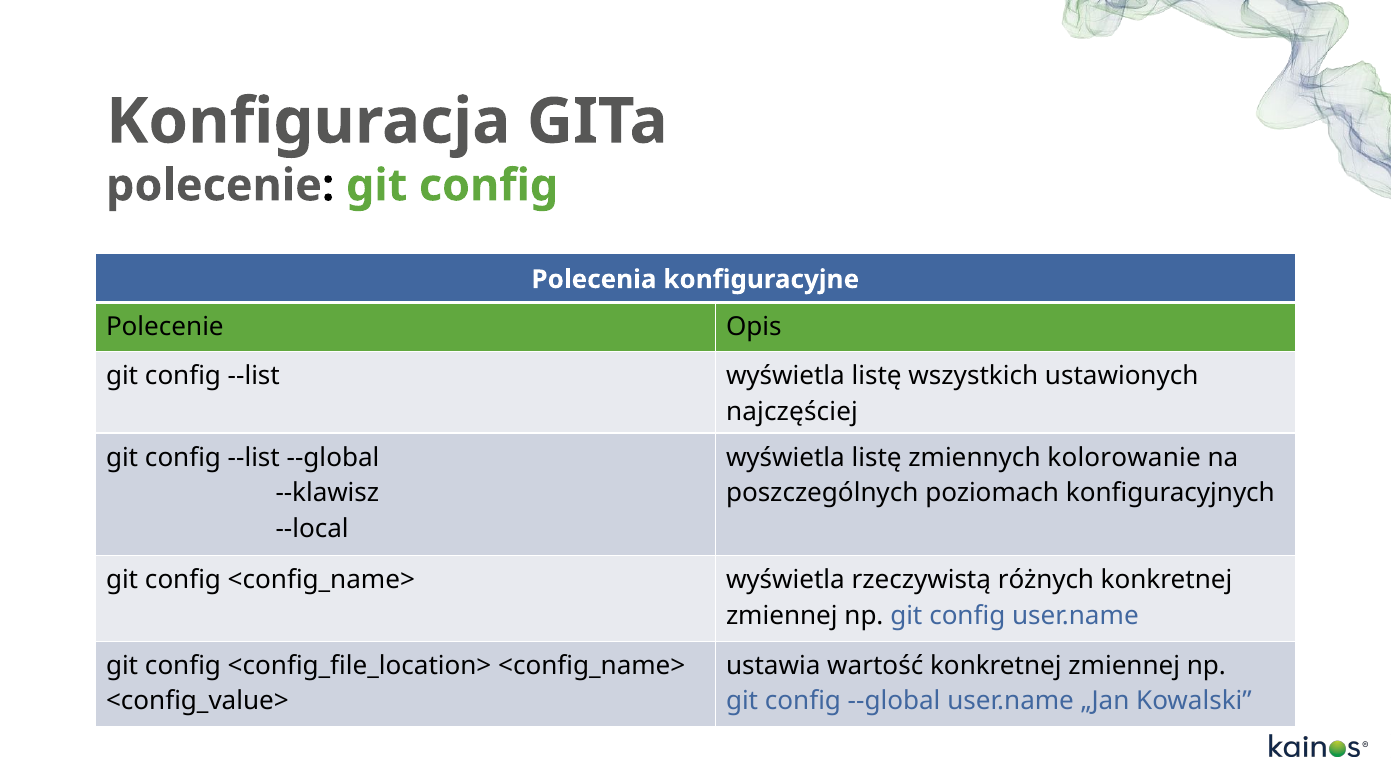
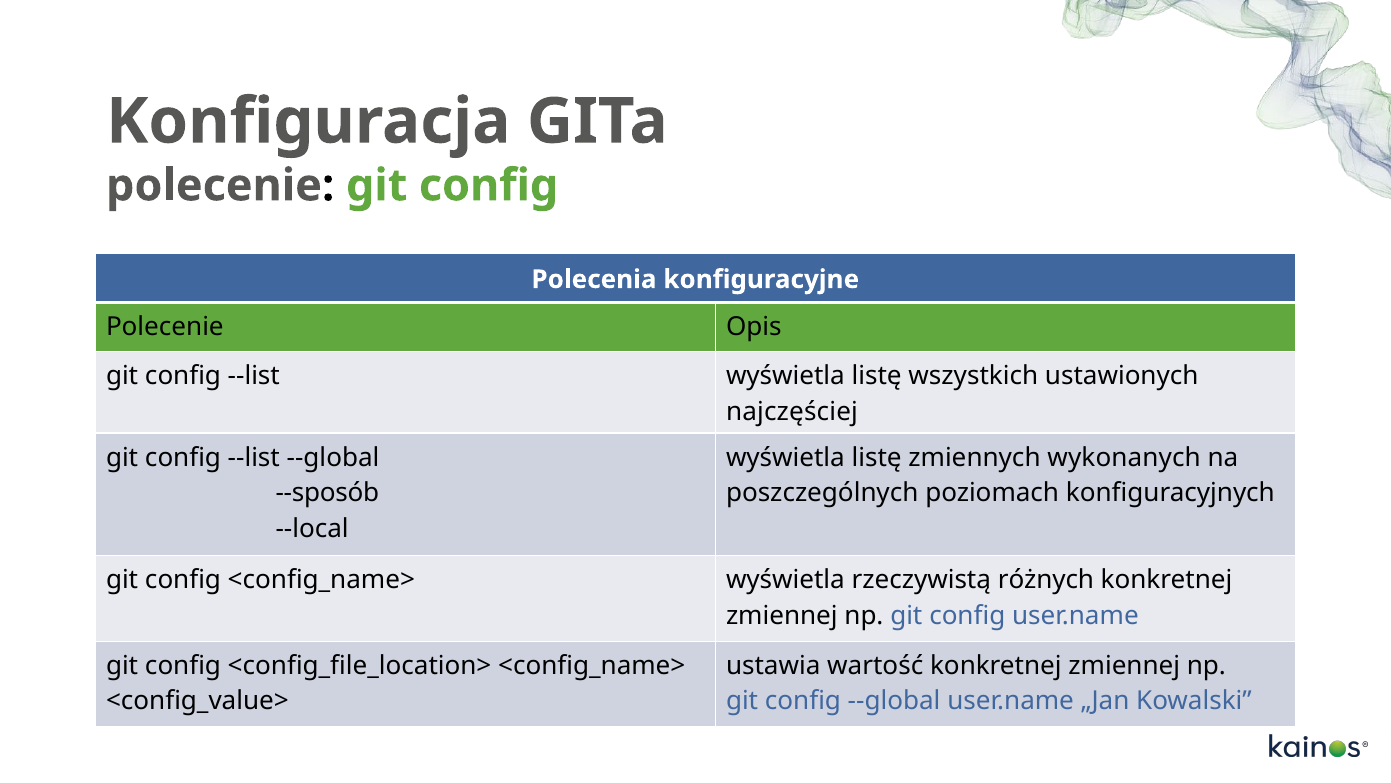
kolorowanie: kolorowanie -> wykonanych
--klawisz: --klawisz -> --sposób
